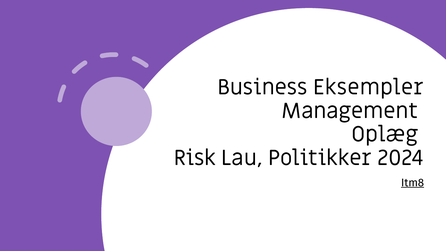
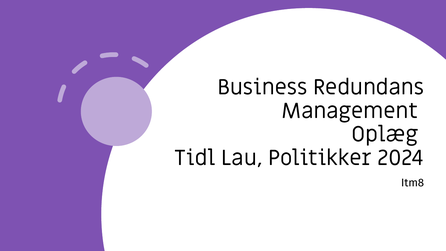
Eksempler: Eksempler -> Redundans
Risk: Risk -> Tidl
Itm8 underline: present -> none
